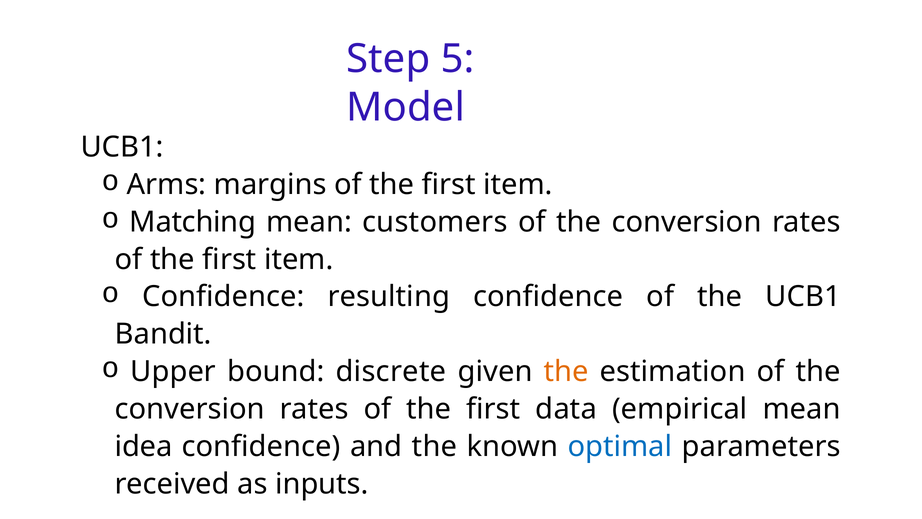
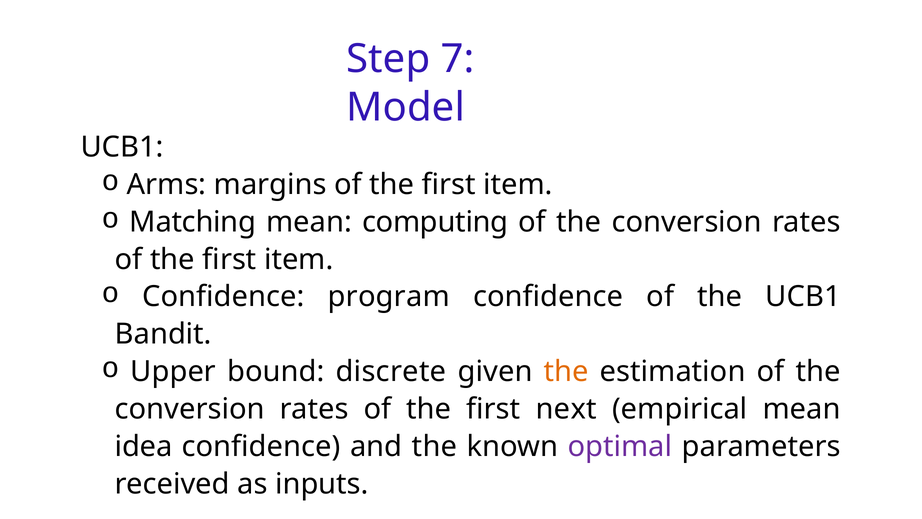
5: 5 -> 7
customers: customers -> computing
resulting: resulting -> program
data: data -> next
optimal colour: blue -> purple
